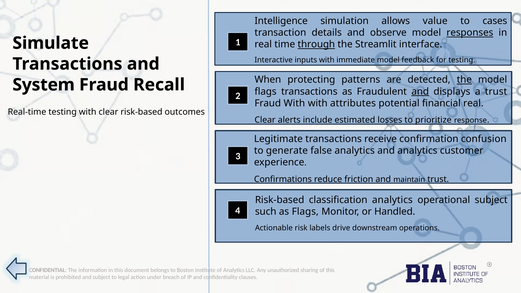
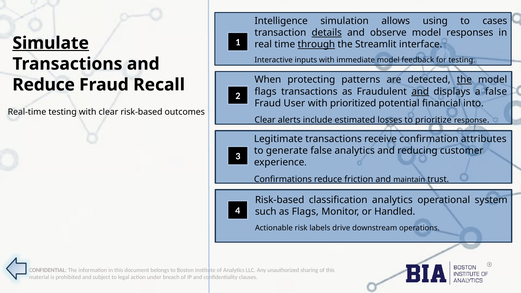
value: value -> using
details underline: none -> present
responses underline: present -> none
Simulate underline: none -> present
System at (44, 85): System -> Reduce
a trust: trust -> false
Fraud With: With -> User
attributes: attributes -> prioritized
financial real: real -> into
confusion: confusion -> attributes
and analytics: analytics -> reducing
operational subject: subject -> system
